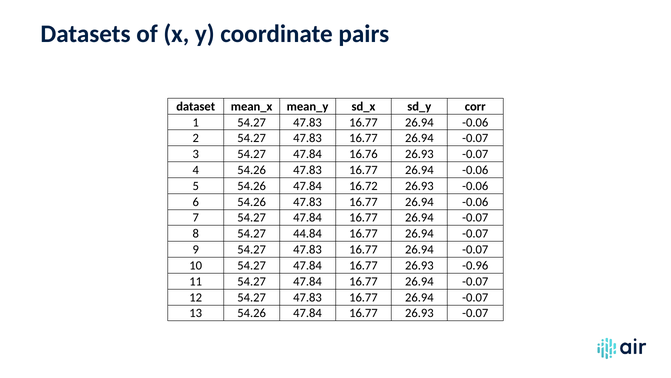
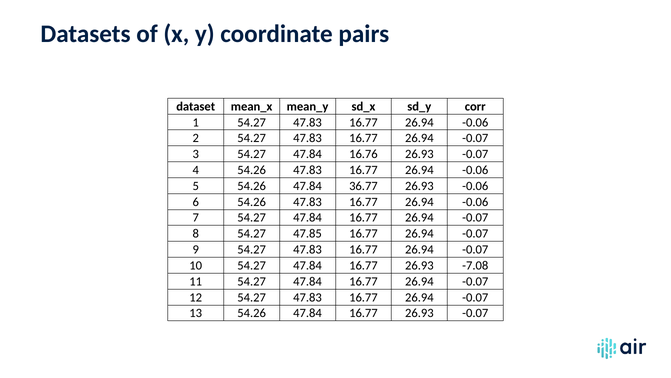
16.72: 16.72 -> 36.77
44.84: 44.84 -> 47.85
-0.96: -0.96 -> -7.08
